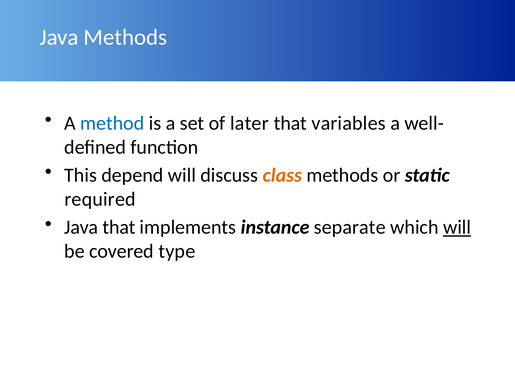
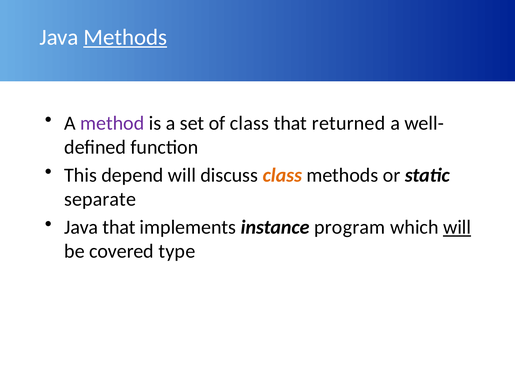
Methods at (125, 37) underline: none -> present
method colour: blue -> purple
of later: later -> class
variables: variables -> returned
required: required -> separate
separate: separate -> program
